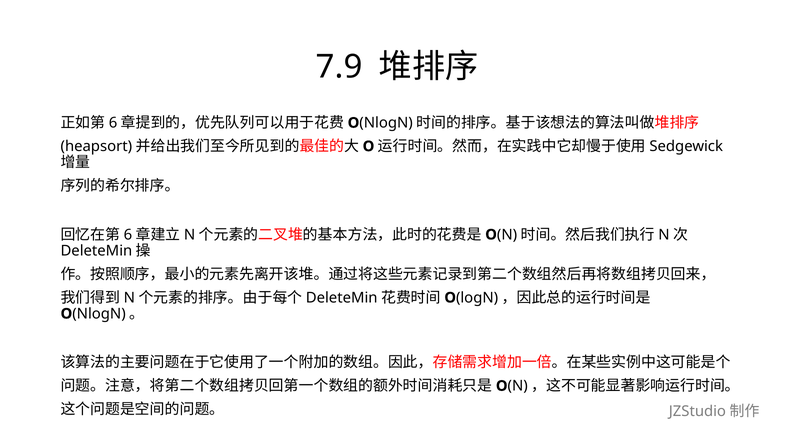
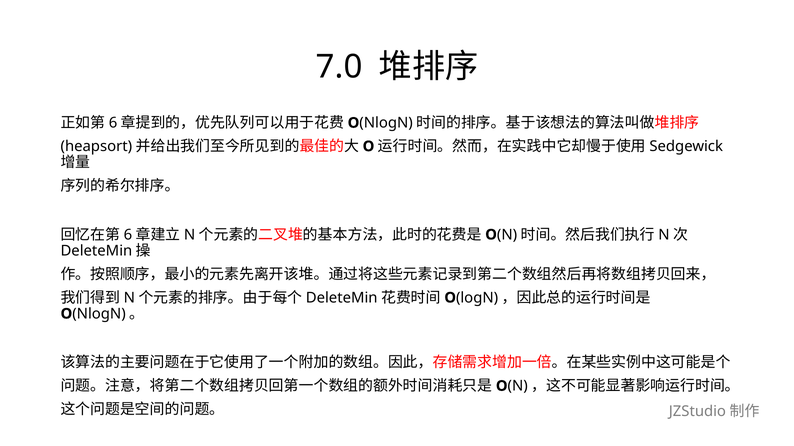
7.9: 7.9 -> 7.0
